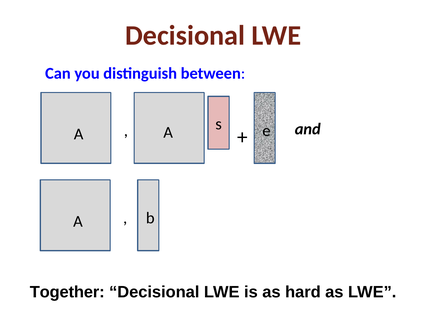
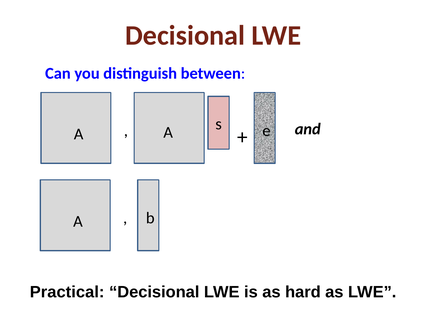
Together: Together -> Practical
